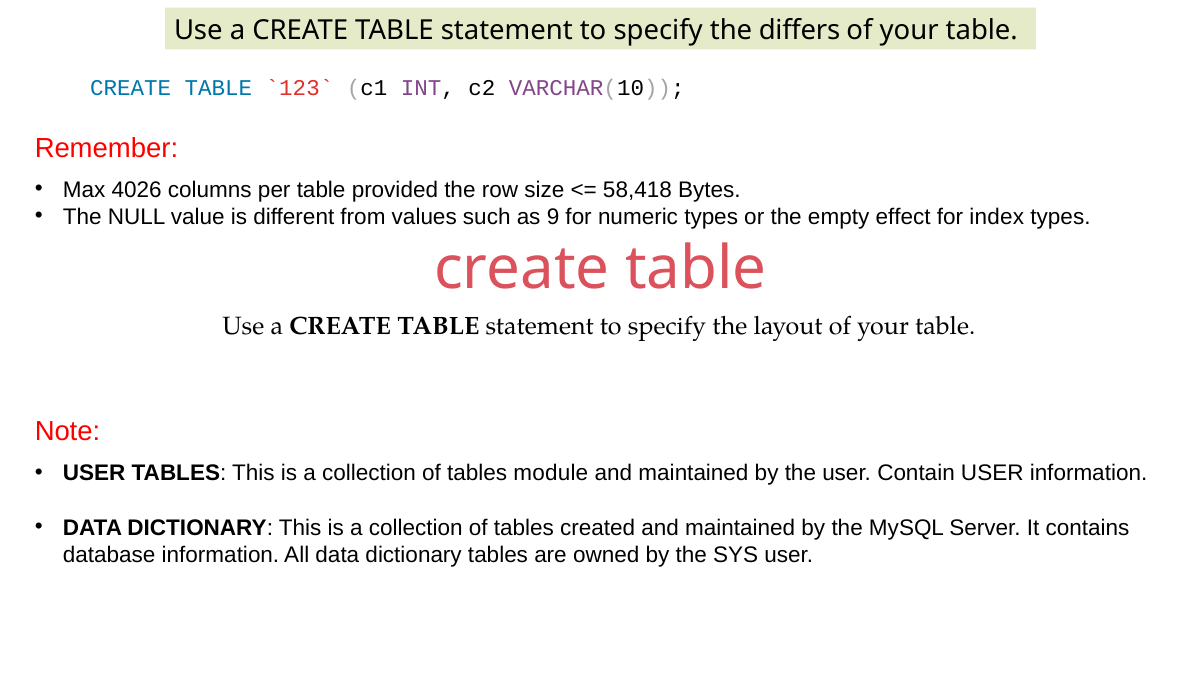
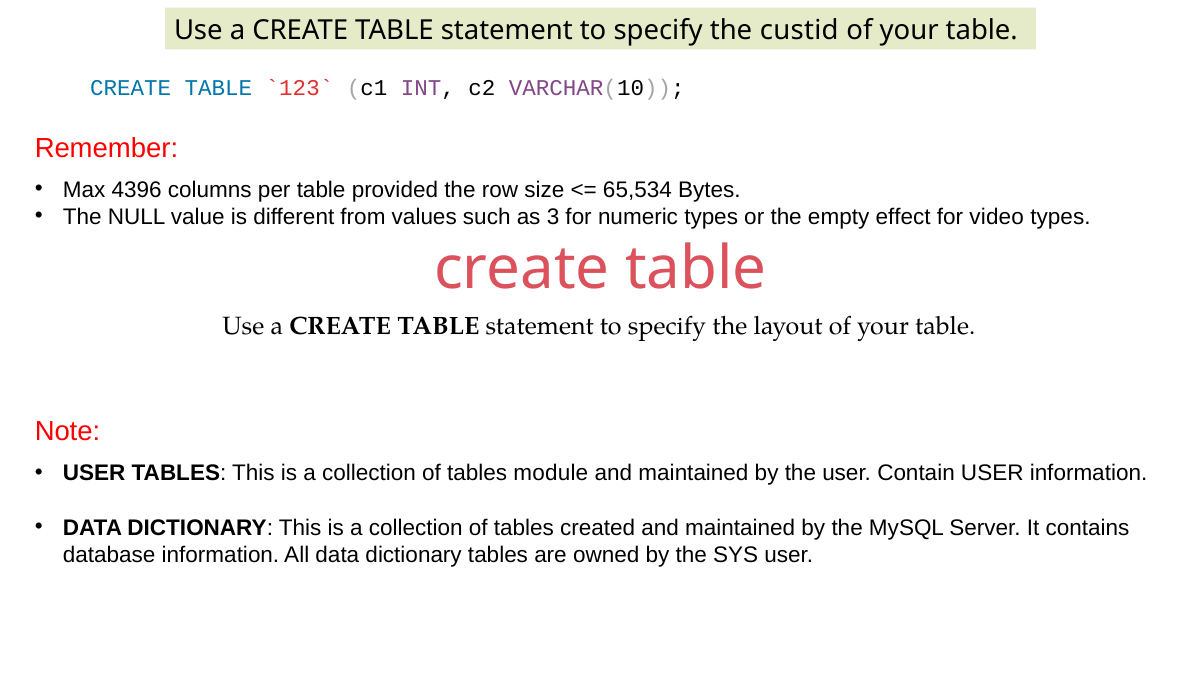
differs: differs -> custid
4026: 4026 -> 4396
58,418: 58,418 -> 65,534
9: 9 -> 3
index: index -> video
